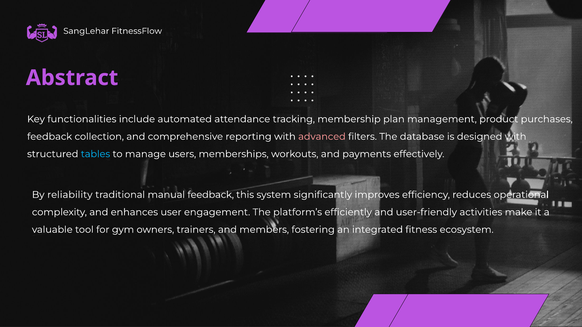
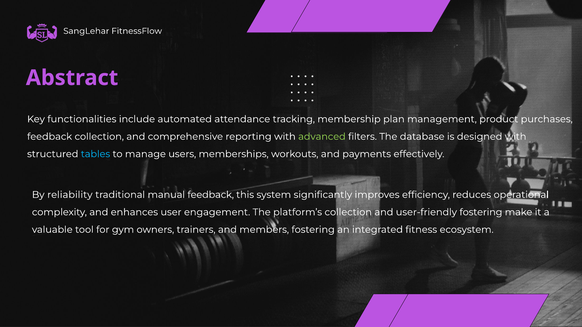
advanced colour: pink -> light green
platform’s efficiently: efficiently -> collection
user-friendly activities: activities -> fostering
